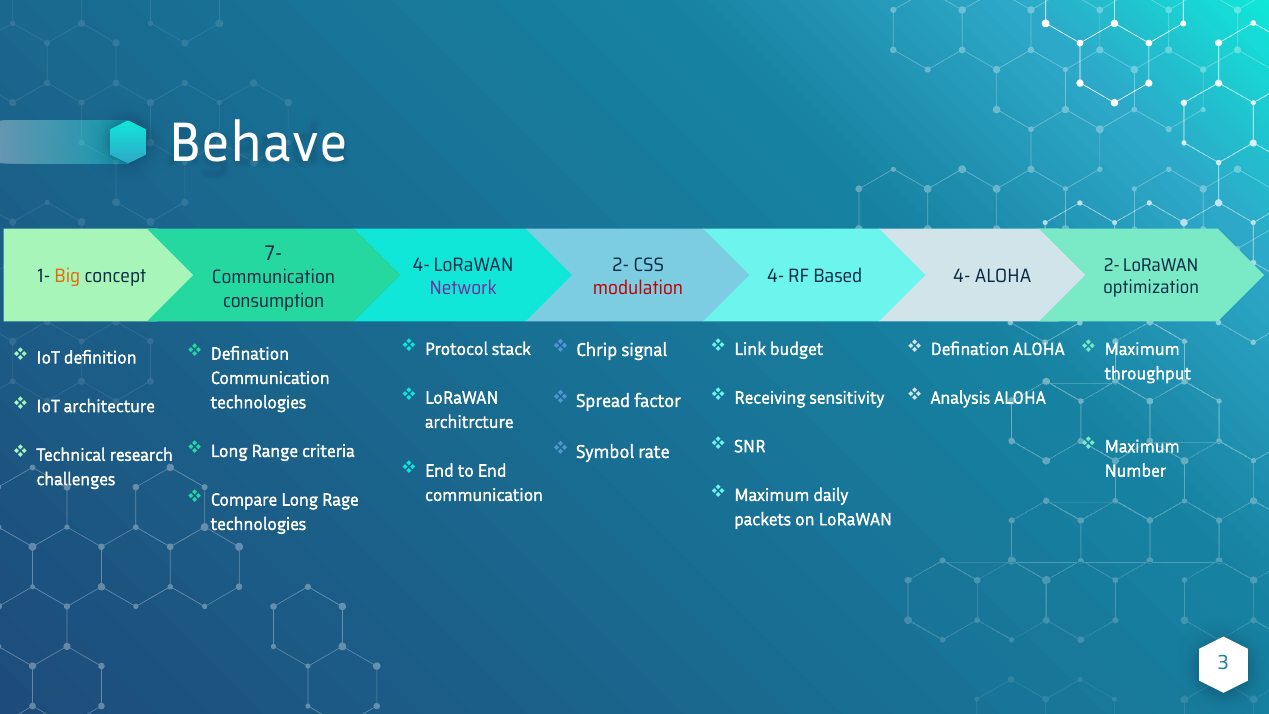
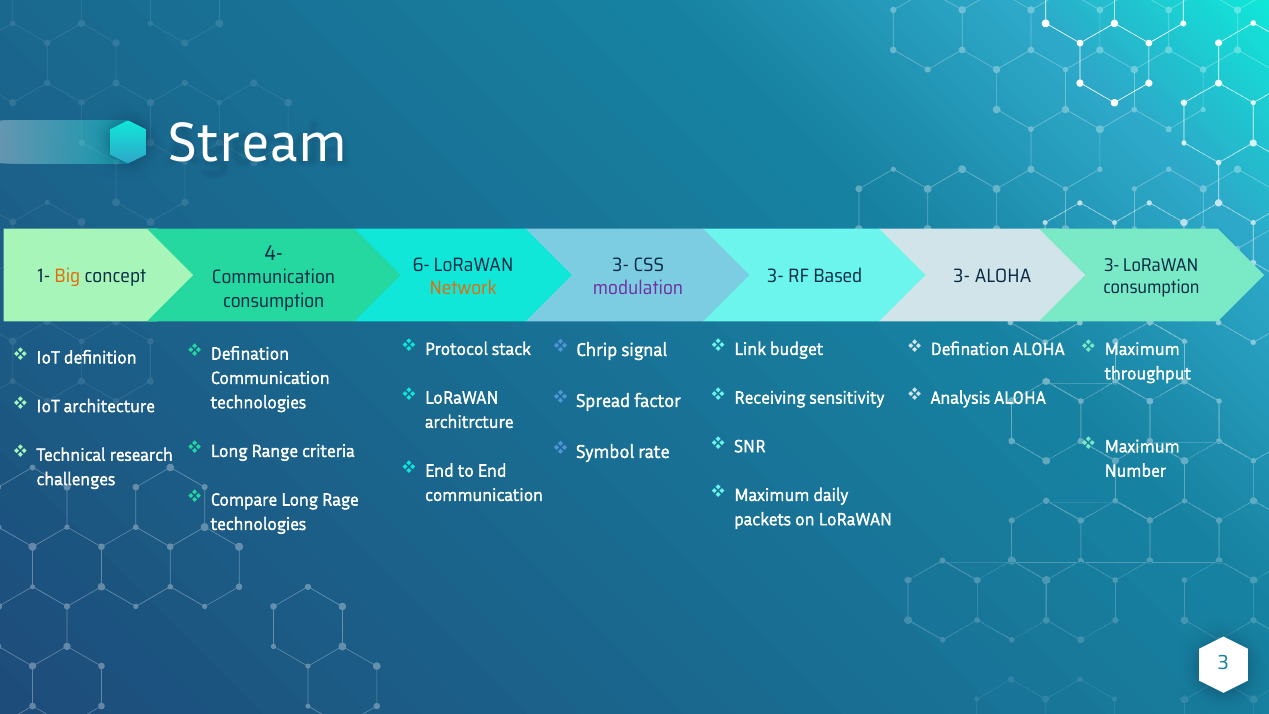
Behave: Behave -> Stream
7-: 7- -> 4-
4- at (421, 265): 4- -> 6-
2- at (621, 265): 2- -> 3-
2- at (1112, 265): 2- -> 3-
4- at (776, 276): 4- -> 3-
4- at (962, 276): 4- -> 3-
optimization at (1151, 287): optimization -> consumption
Network colour: purple -> orange
modulation colour: red -> purple
